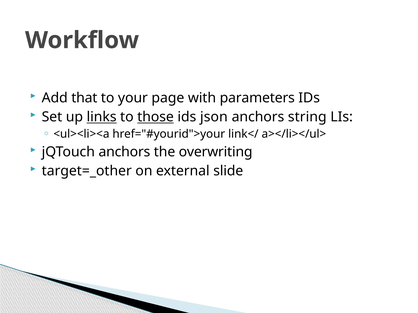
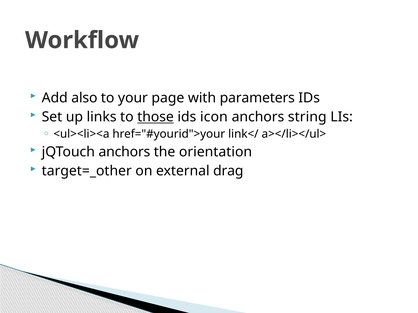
that: that -> also
links underline: present -> none
json: json -> icon
overwriting: overwriting -> orientation
slide: slide -> drag
